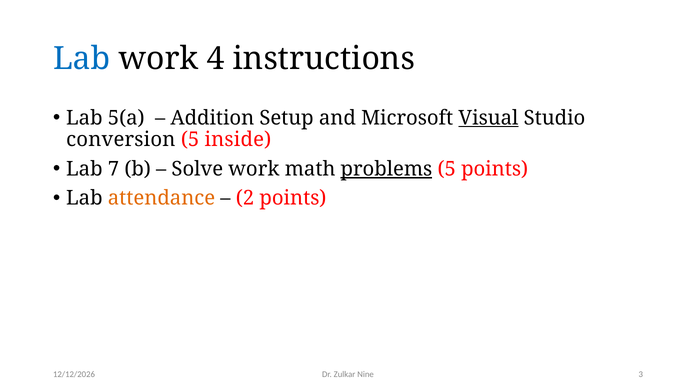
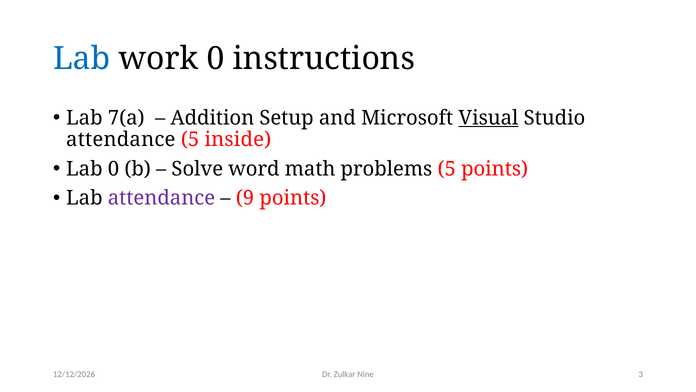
work 4: 4 -> 0
5(a: 5(a -> 7(a
conversion at (121, 140): conversion -> attendance
Lab 7: 7 -> 0
Solve work: work -> word
problems underline: present -> none
attendance at (161, 198) colour: orange -> purple
2: 2 -> 9
